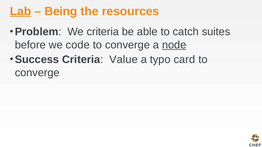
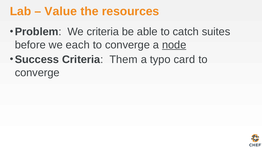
Lab underline: present -> none
Being: Being -> Value
code: code -> each
Value: Value -> Them
